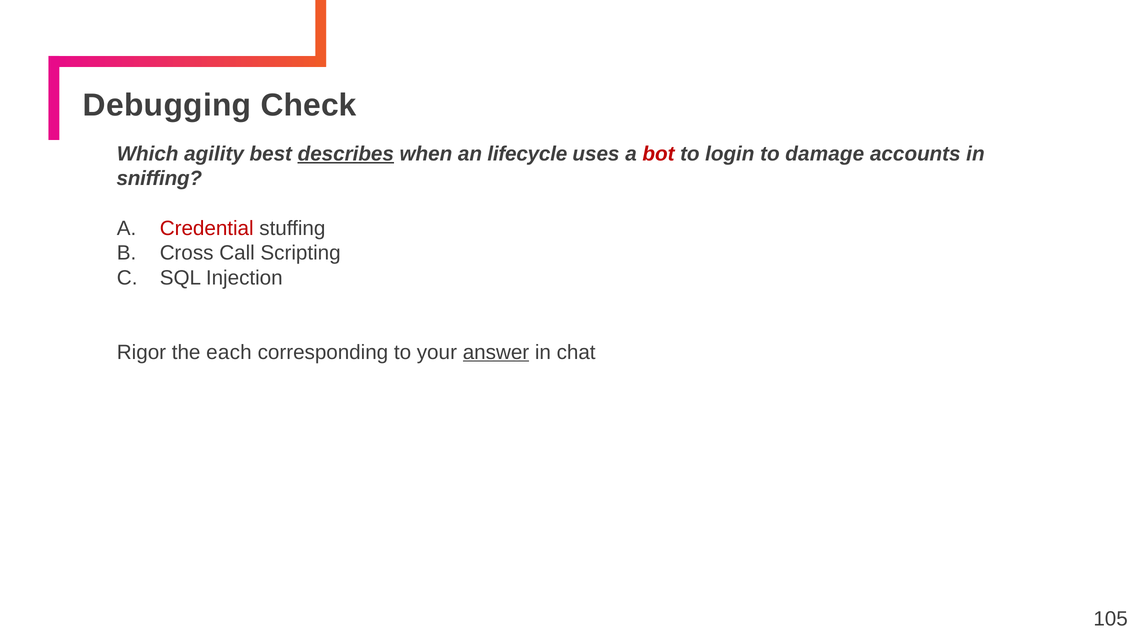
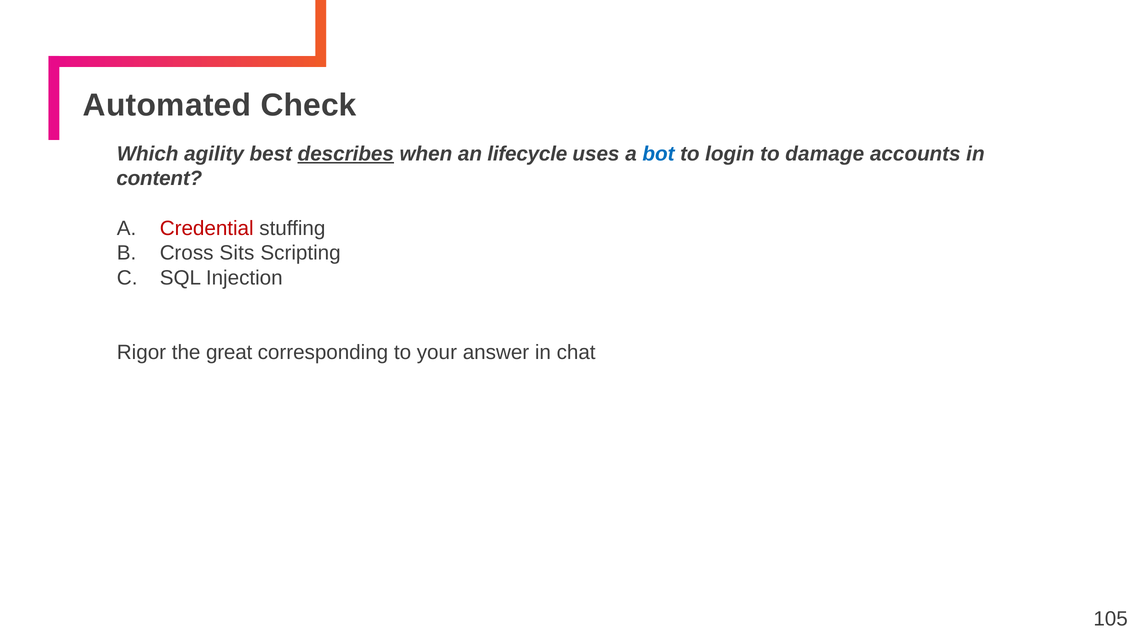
Debugging: Debugging -> Automated
bot colour: red -> blue
sniffing: sniffing -> content
Call: Call -> Sits
each: each -> great
answer underline: present -> none
